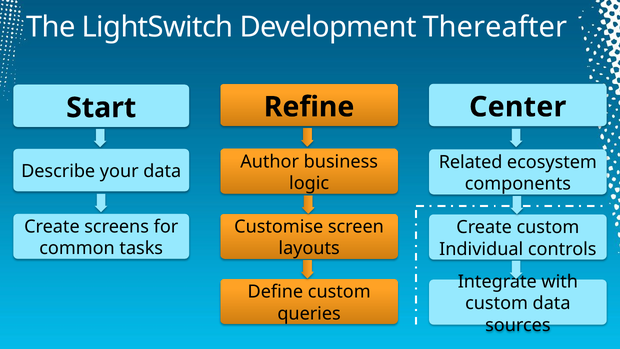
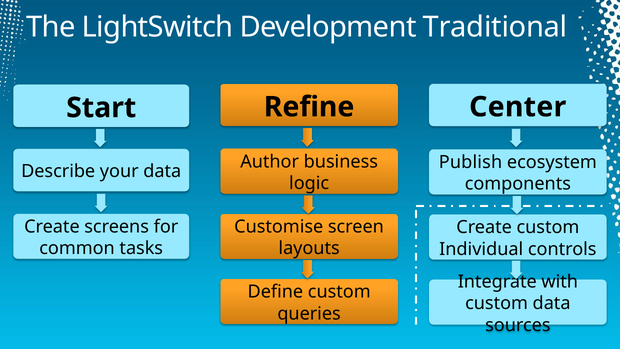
Thereafter: Thereafter -> Traditional
Related: Related -> Publish
